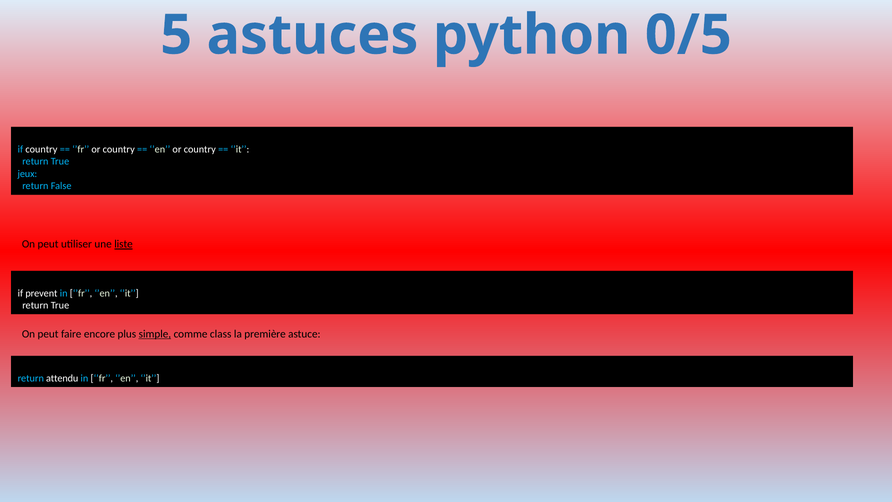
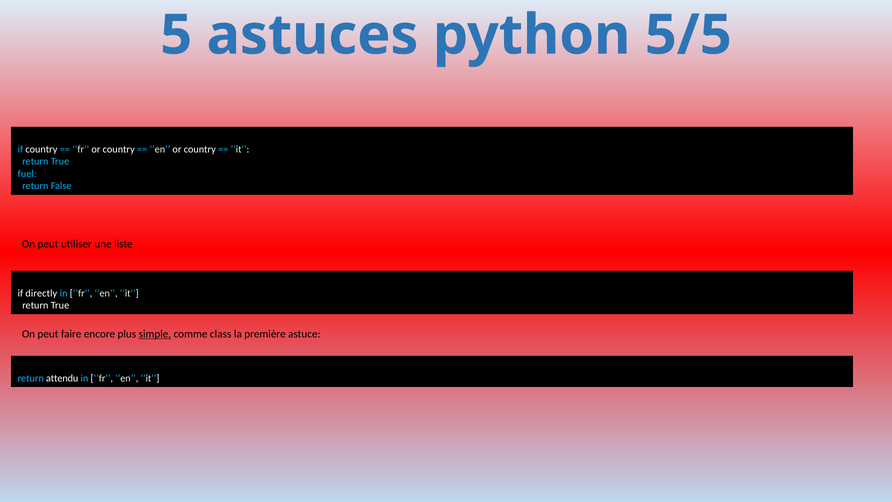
0/5: 0/5 -> 5/5
jeux: jeux -> fuel
liste underline: present -> none
prevent: prevent -> directly
